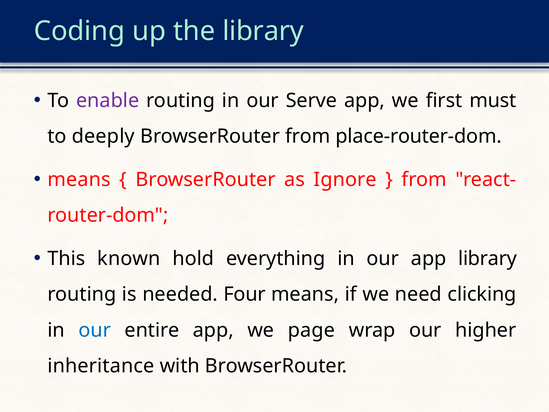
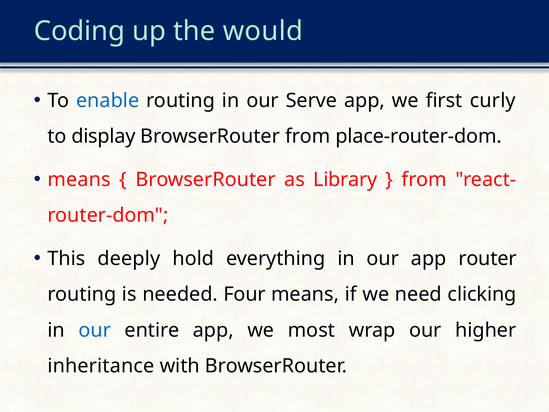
the library: library -> would
enable colour: purple -> blue
must: must -> curly
deeply: deeply -> display
Ignore: Ignore -> Library
known: known -> deeply
app library: library -> router
page: page -> most
